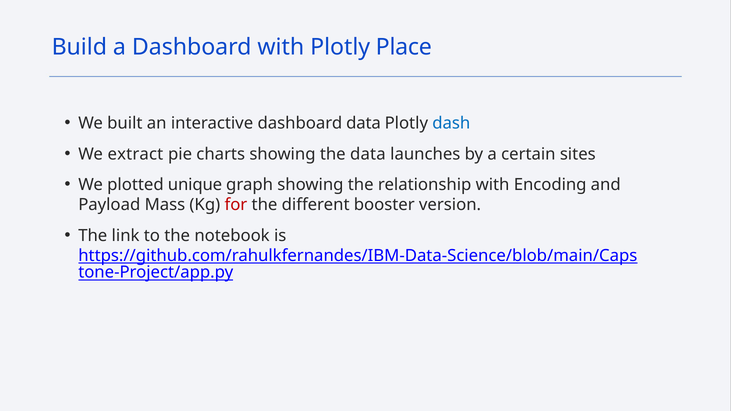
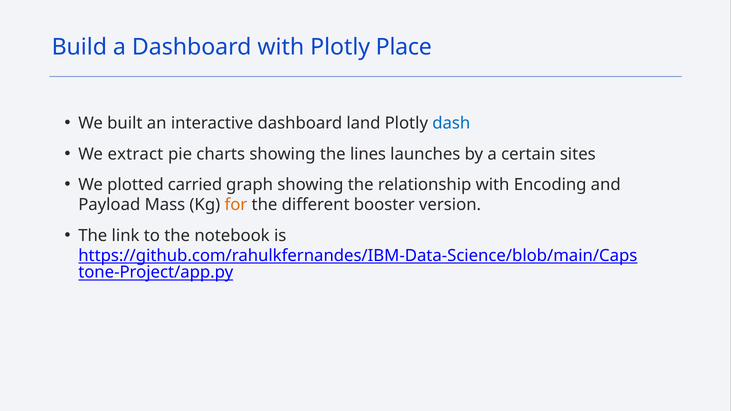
dashboard data: data -> land
the data: data -> lines
unique: unique -> carried
for colour: red -> orange
